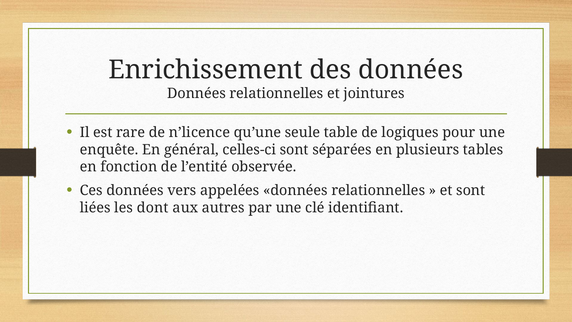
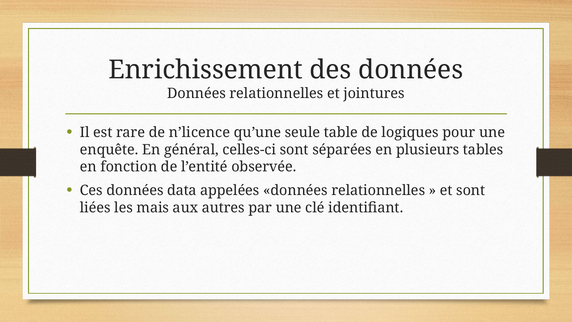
vers: vers -> data
dont: dont -> mais
